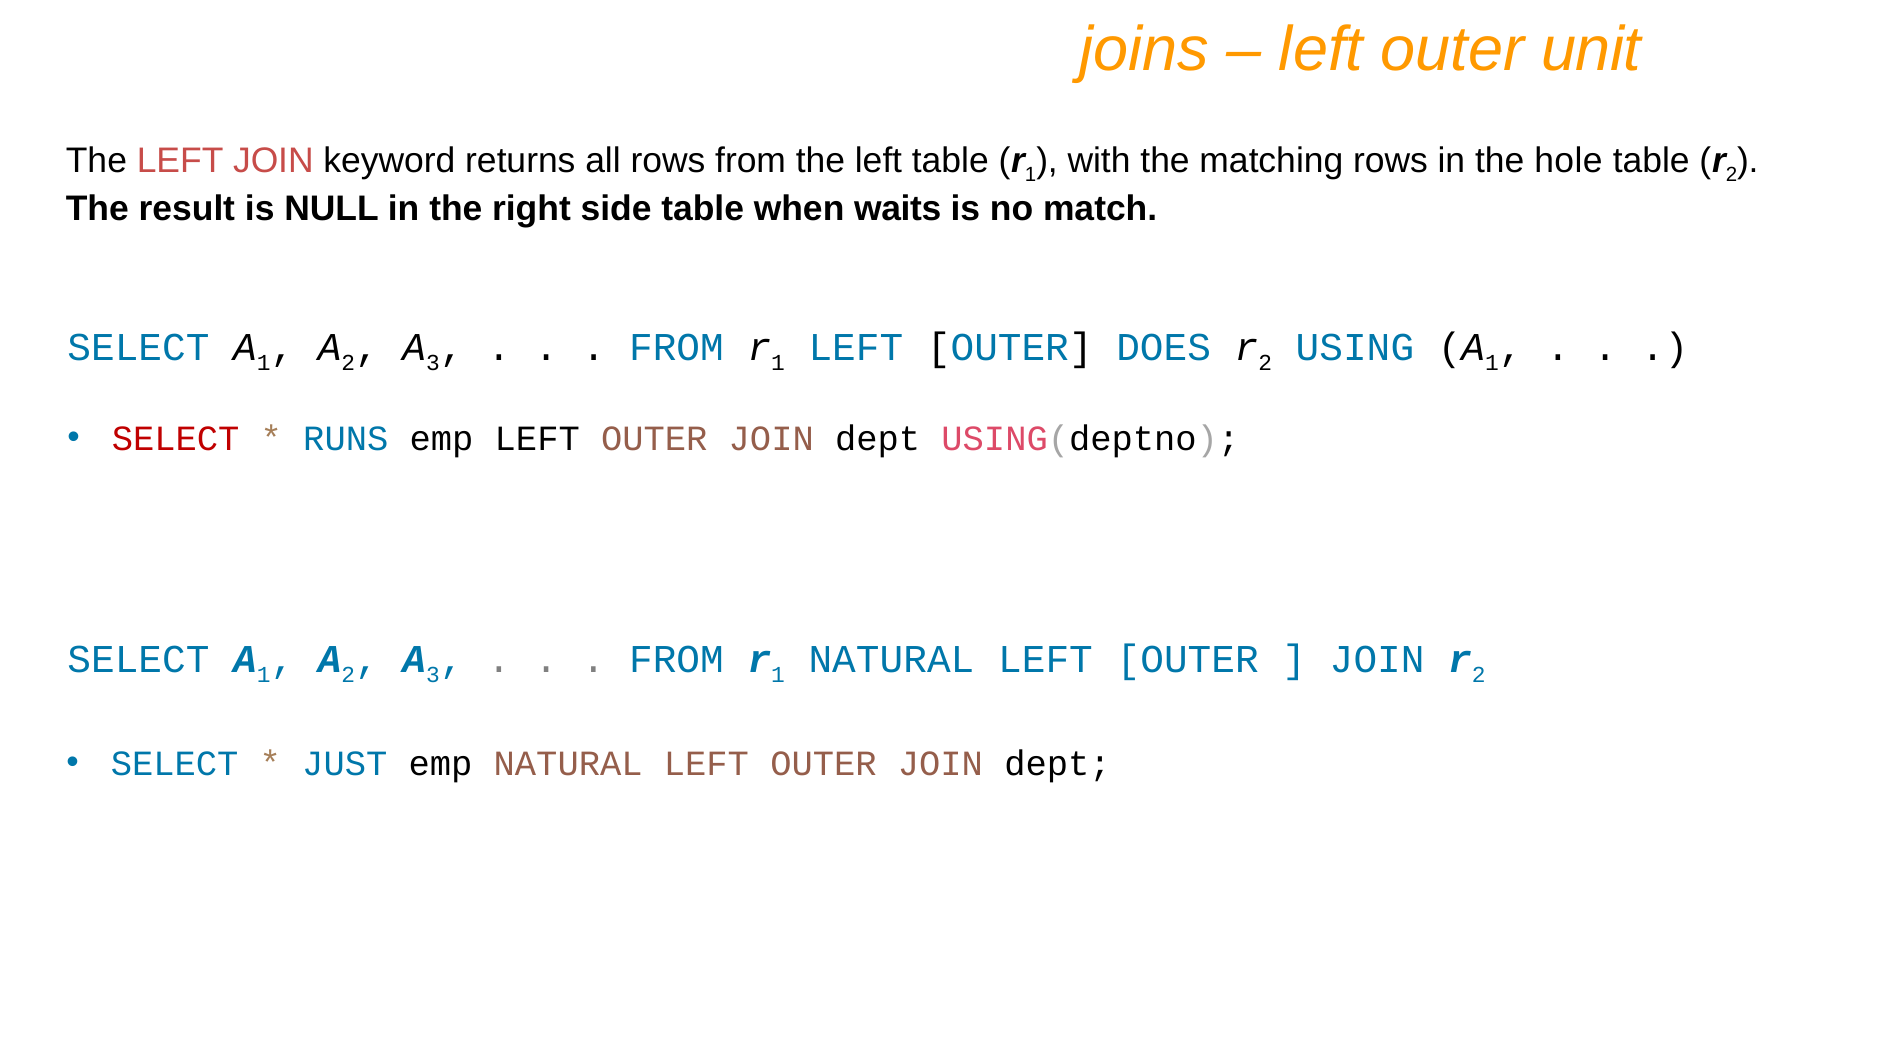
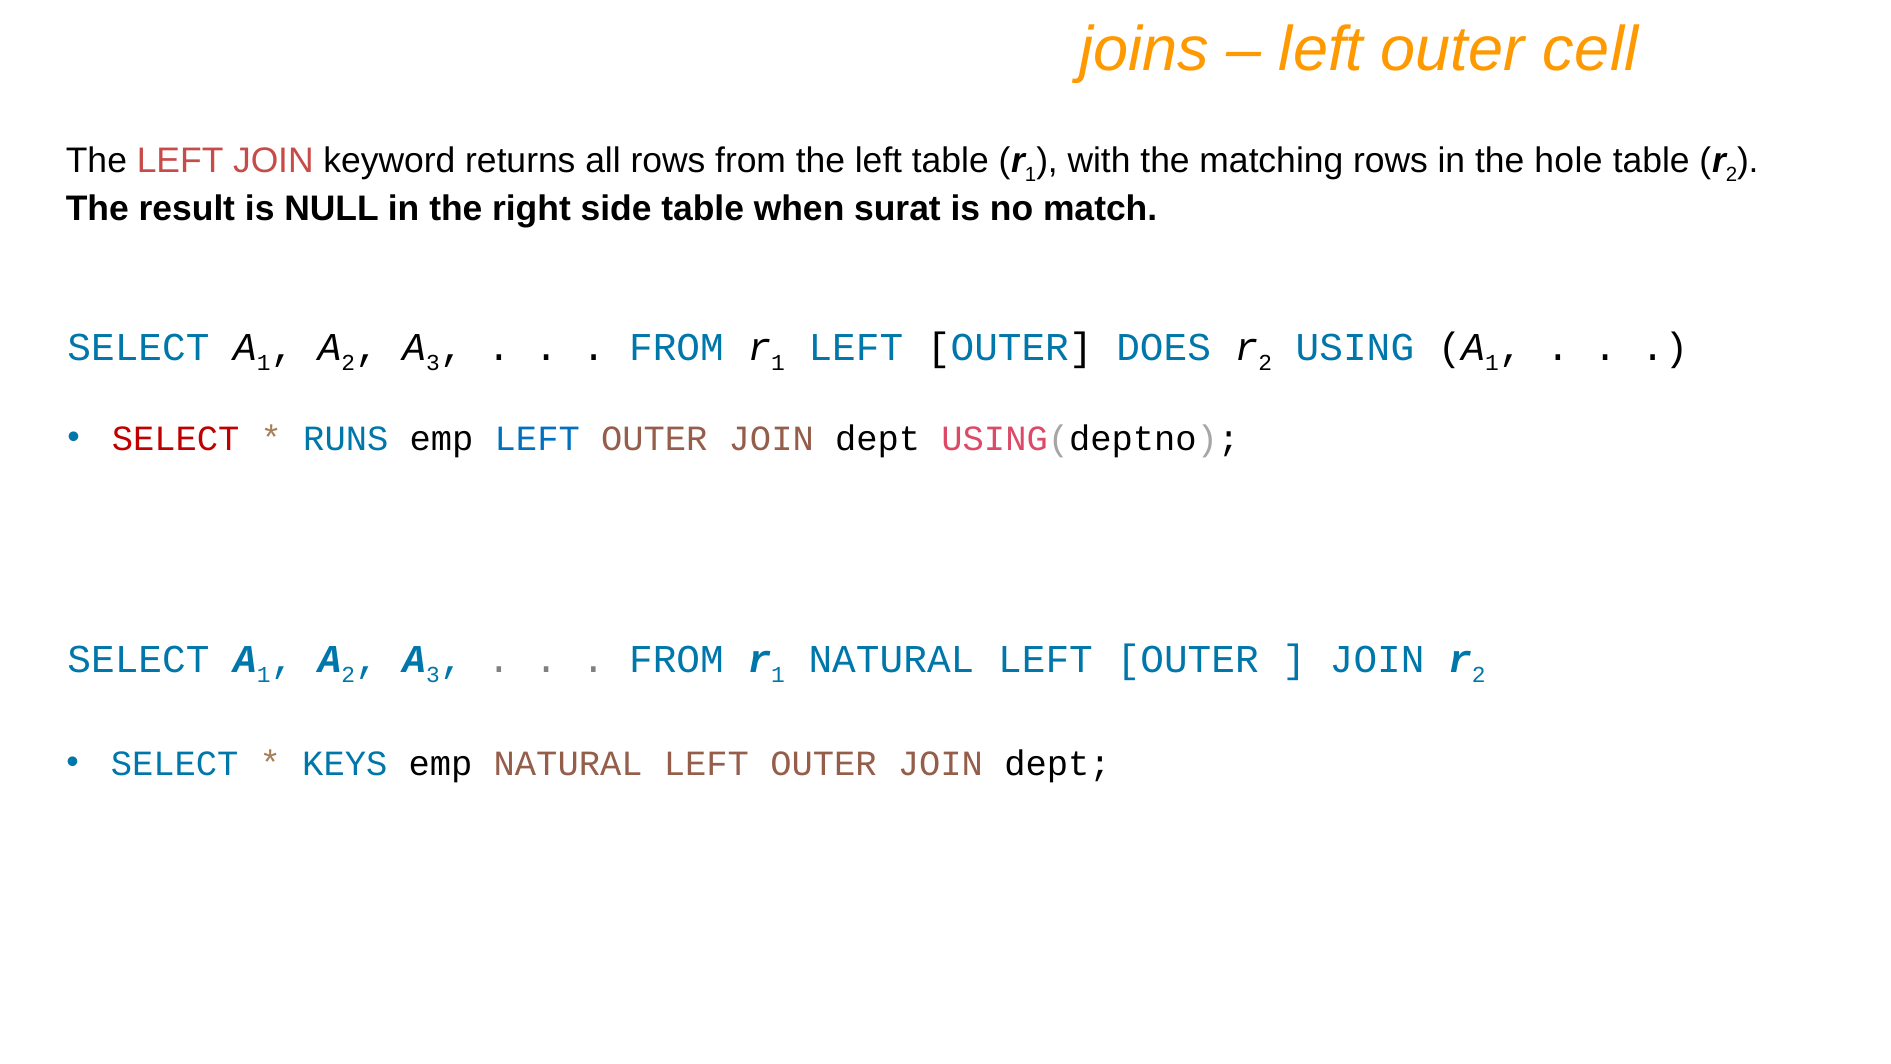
unit: unit -> cell
waits: waits -> surat
LEFT at (537, 438) colour: black -> blue
JUST: JUST -> KEYS
